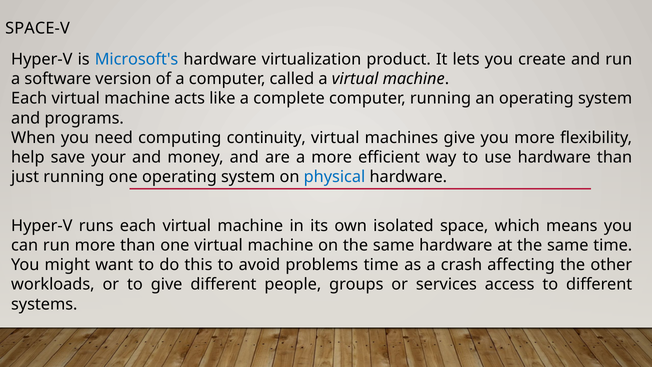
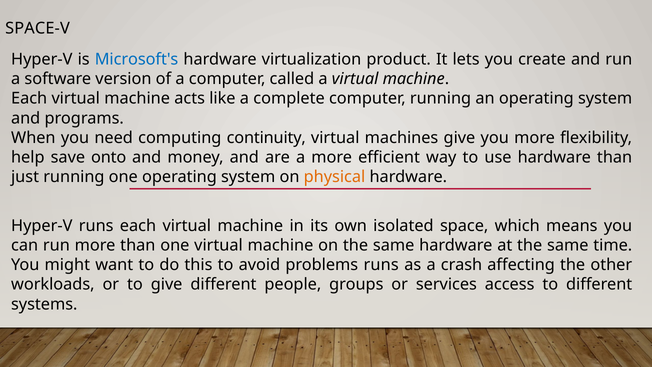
your: your -> onto
physical colour: blue -> orange
problems time: time -> runs
